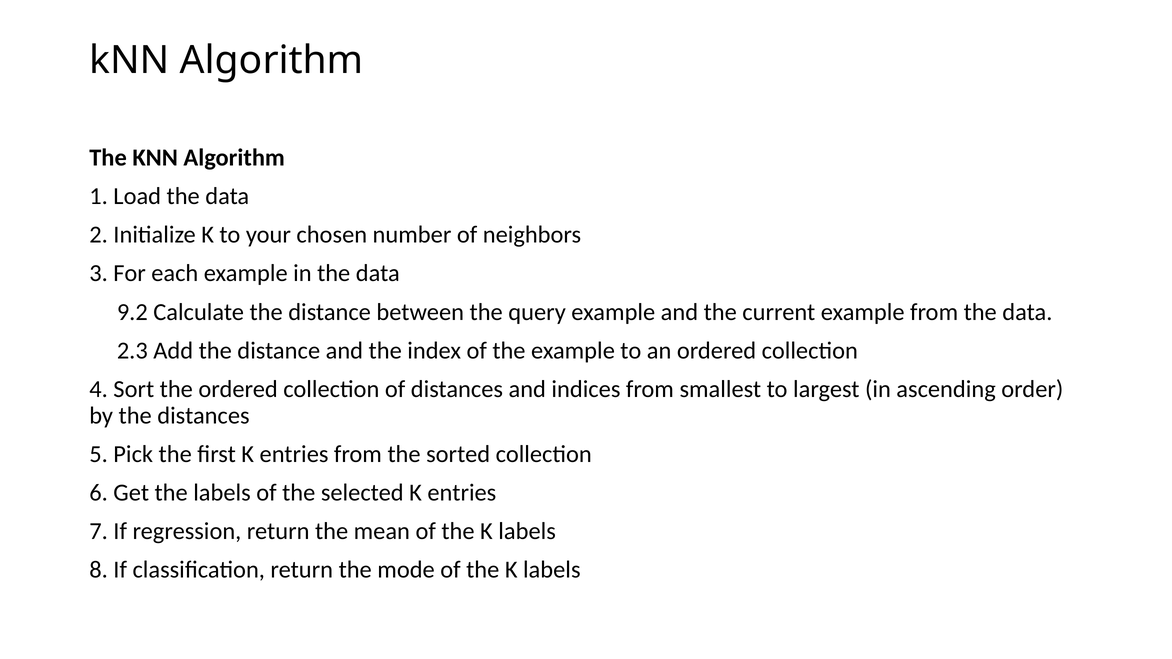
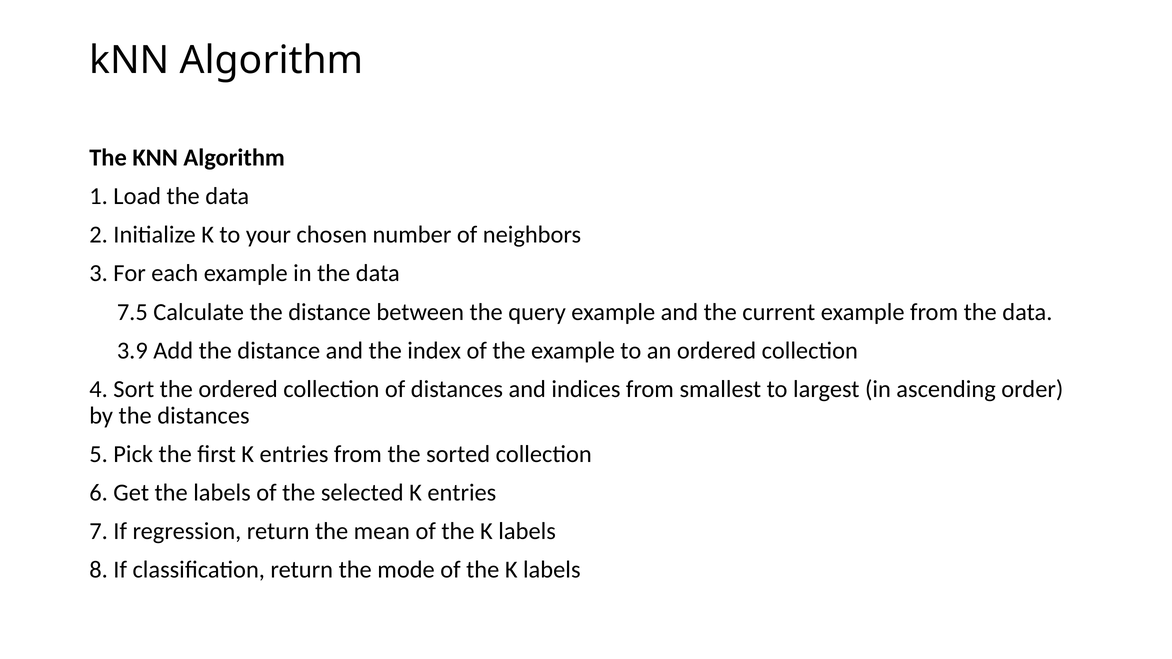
9.2: 9.2 -> 7.5
2.3: 2.3 -> 3.9
